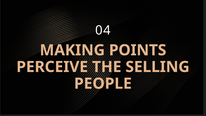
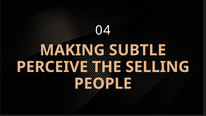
POINTS: POINTS -> SUBTLE
